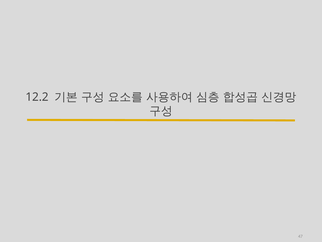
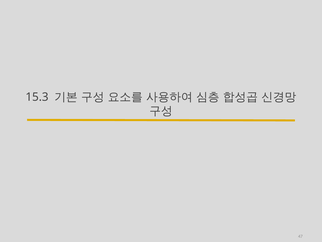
12.2: 12.2 -> 15.3
